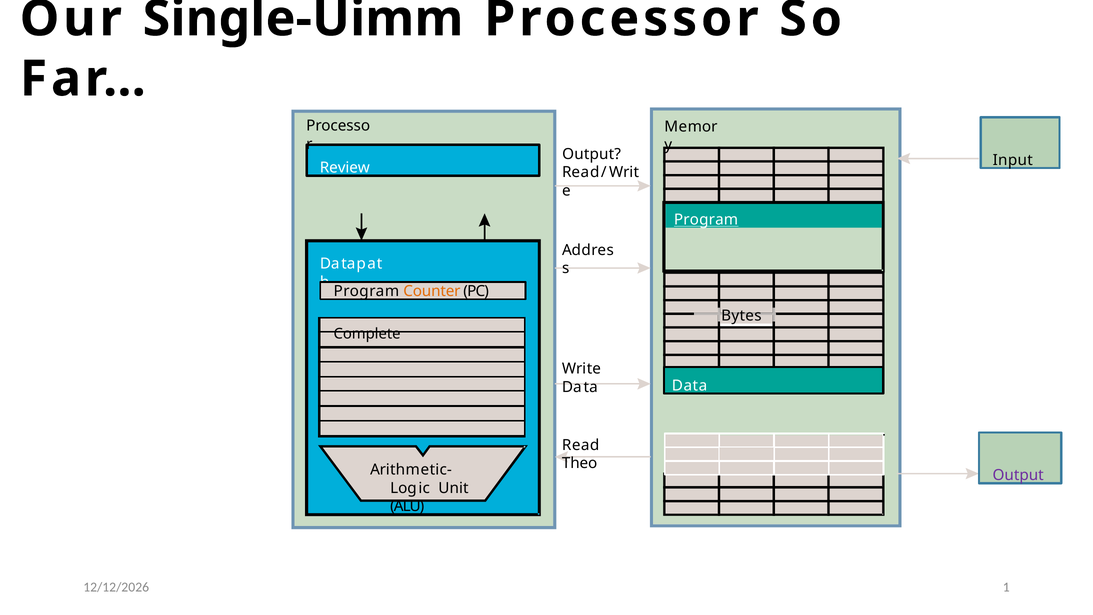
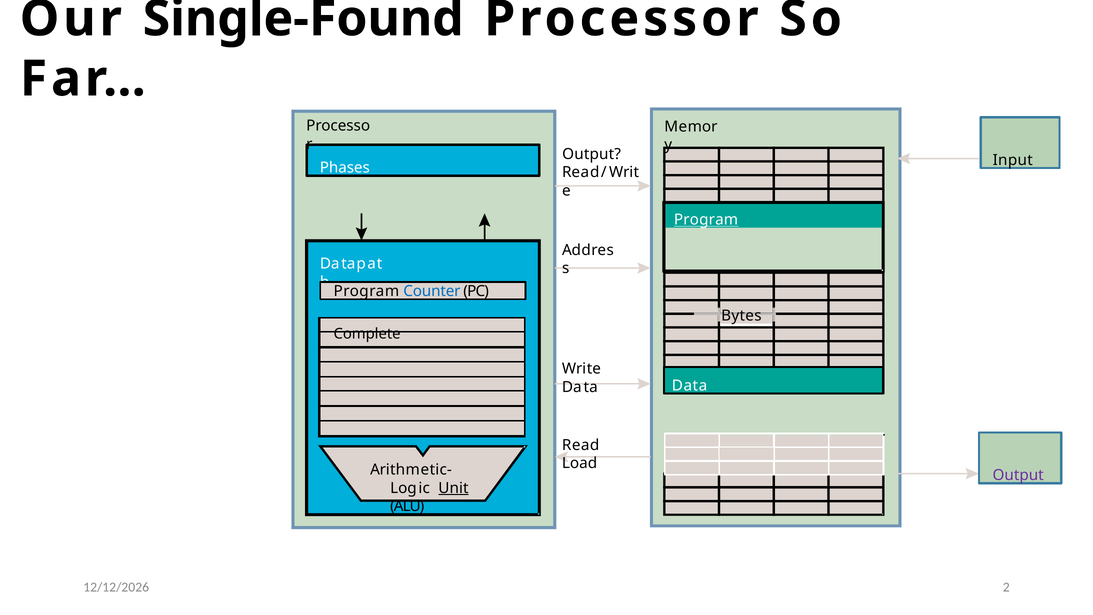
Single-Uimm: Single-Uimm -> Single-Found
Review: Review -> Phases
Counter colour: orange -> blue
Theo: Theo -> Load
Unit underline: none -> present
1: 1 -> 2
